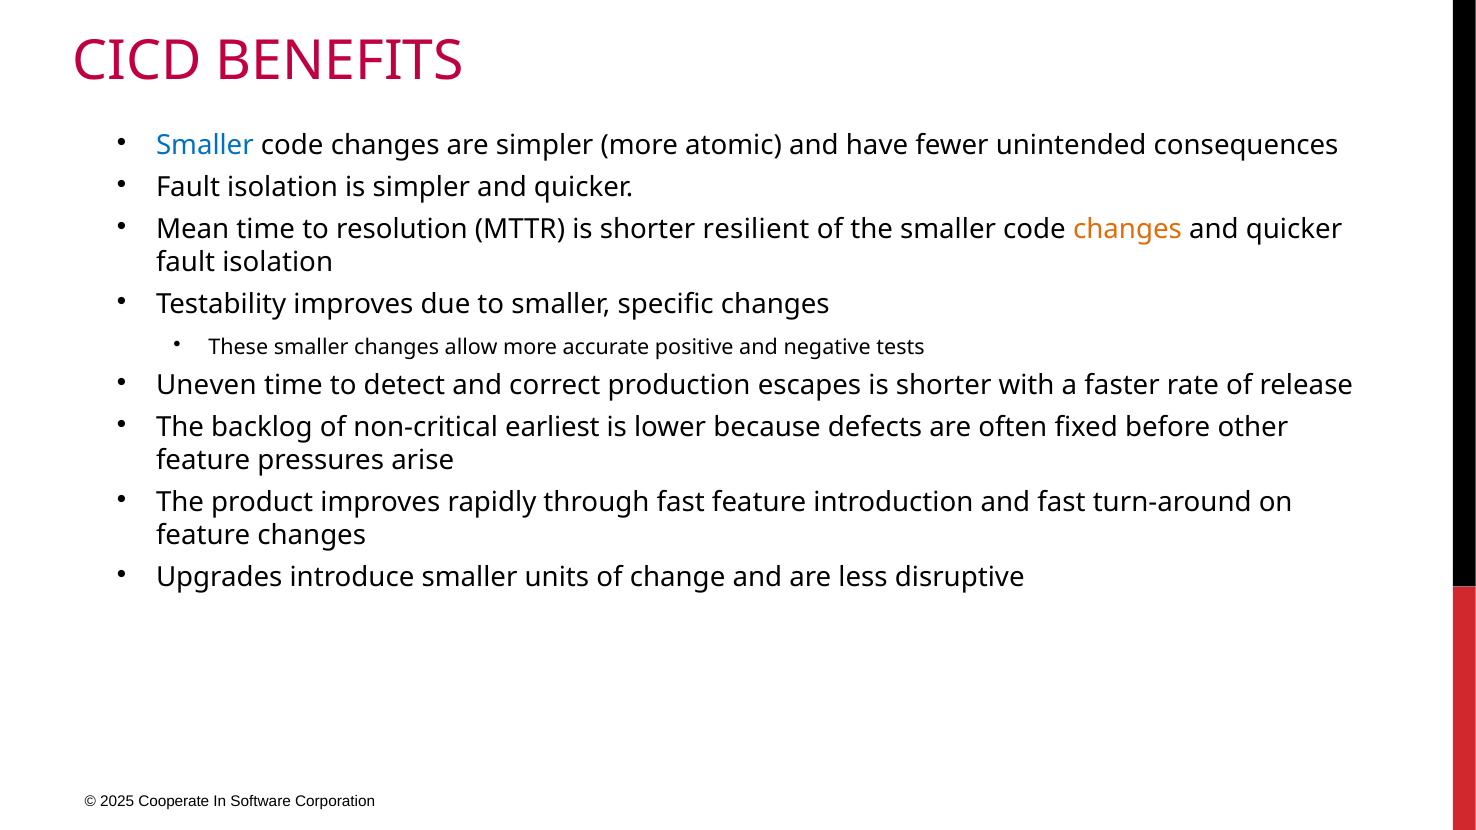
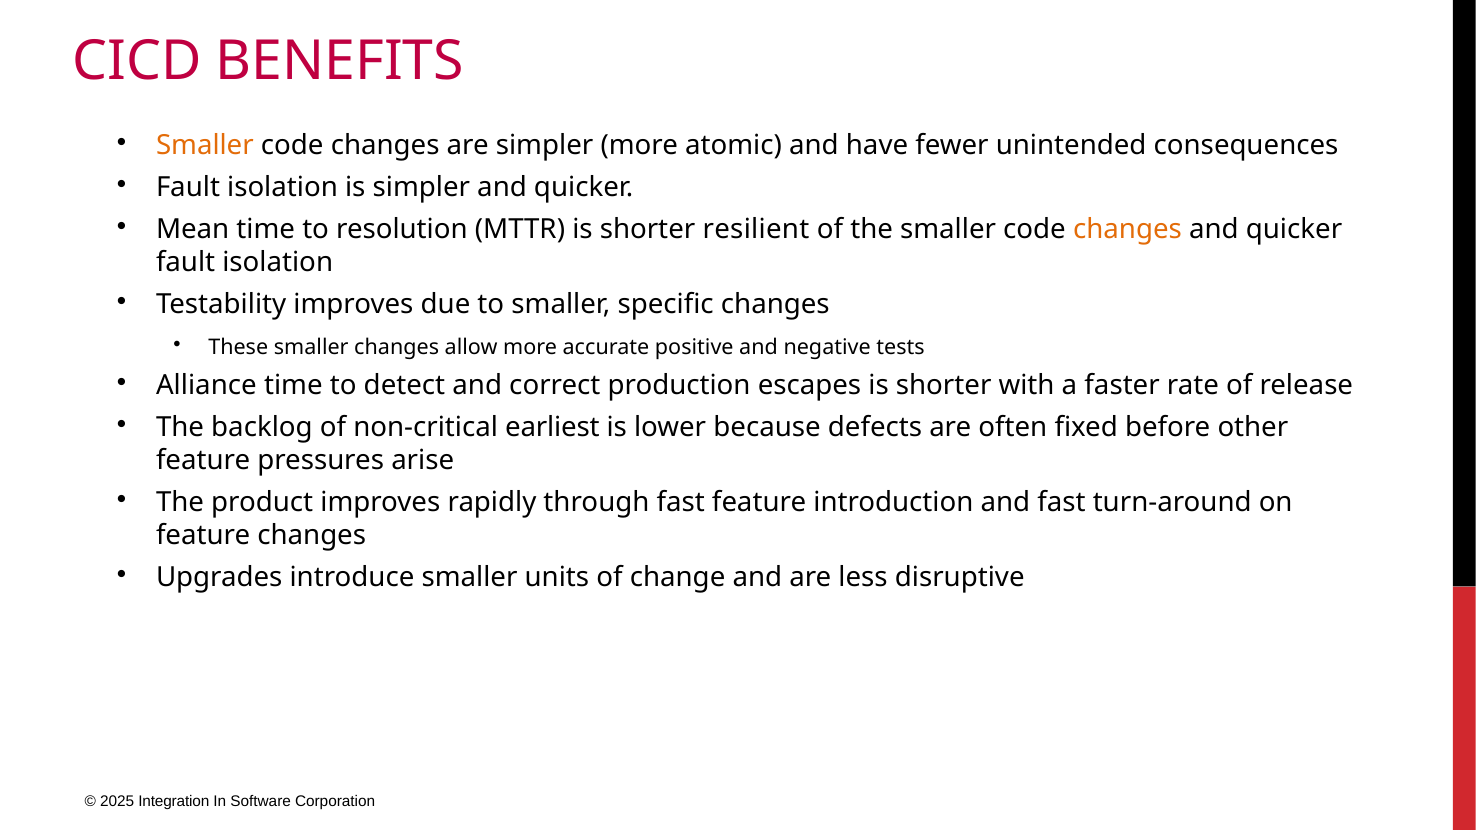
Smaller at (205, 146) colour: blue -> orange
Uneven: Uneven -> Alliance
Cooperate: Cooperate -> Integration
